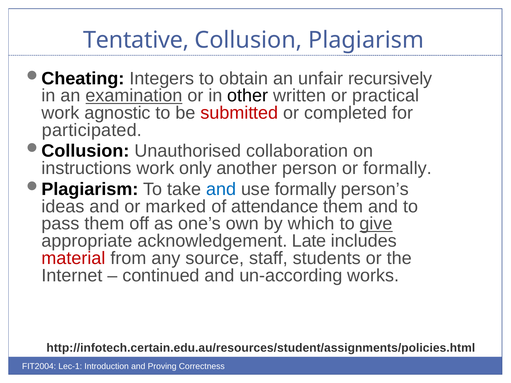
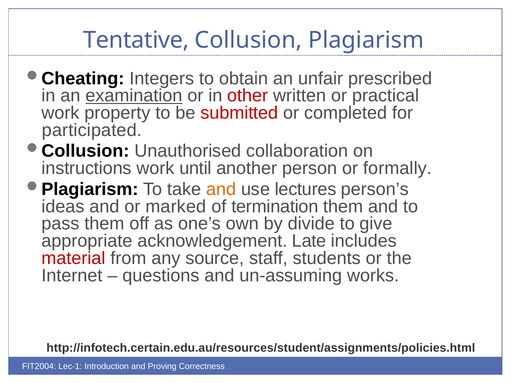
recursively: recursively -> prescribed
other colour: black -> red
agnostic: agnostic -> property
only: only -> until
and at (221, 189) colour: blue -> orange
use formally: formally -> lectures
attendance: attendance -> termination
which: which -> divide
give underline: present -> none
continued: continued -> questions
un-according: un-according -> un-assuming
